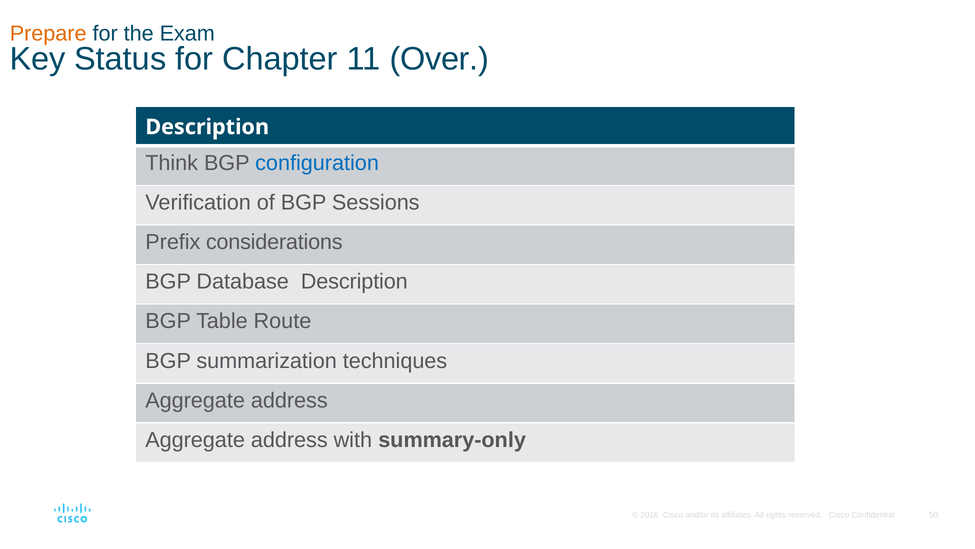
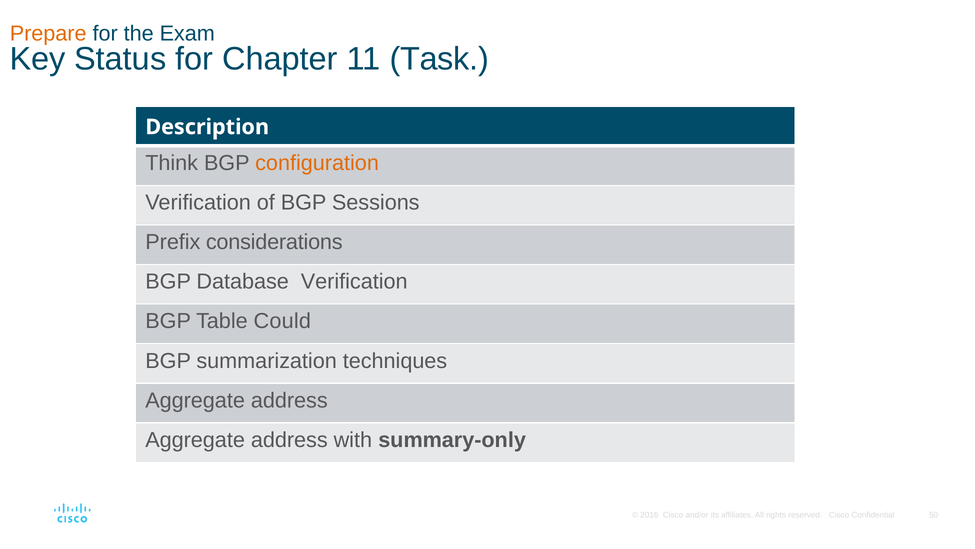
Over: Over -> Task
configuration colour: blue -> orange
Database Description: Description -> Verification
Route: Route -> Could
